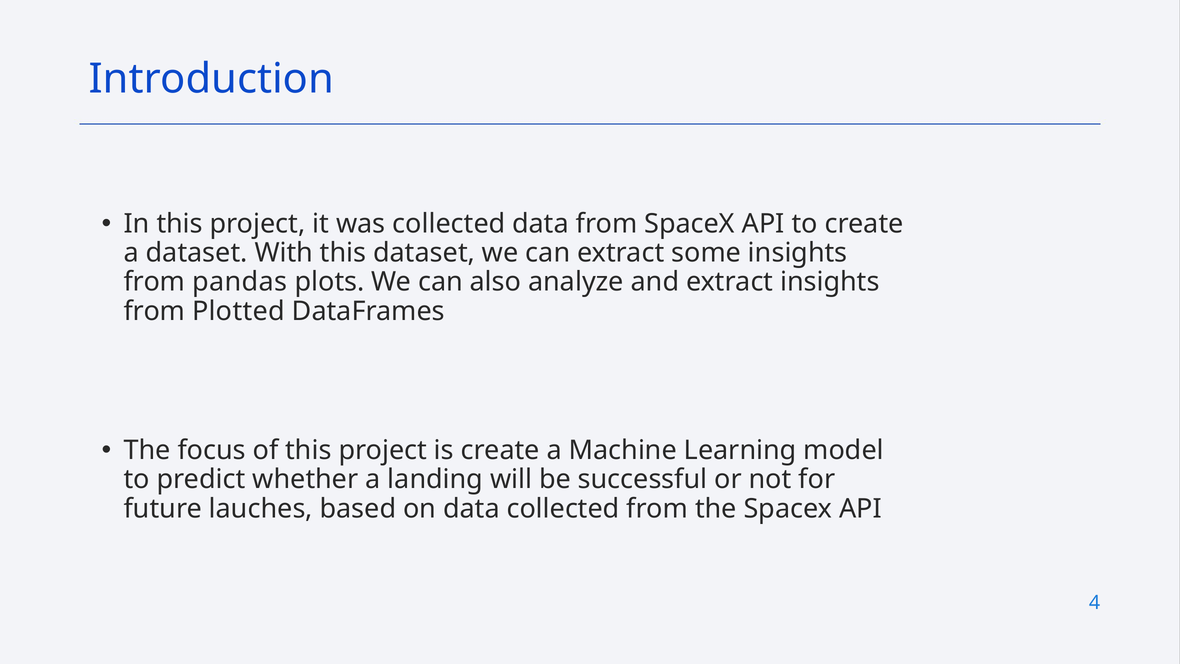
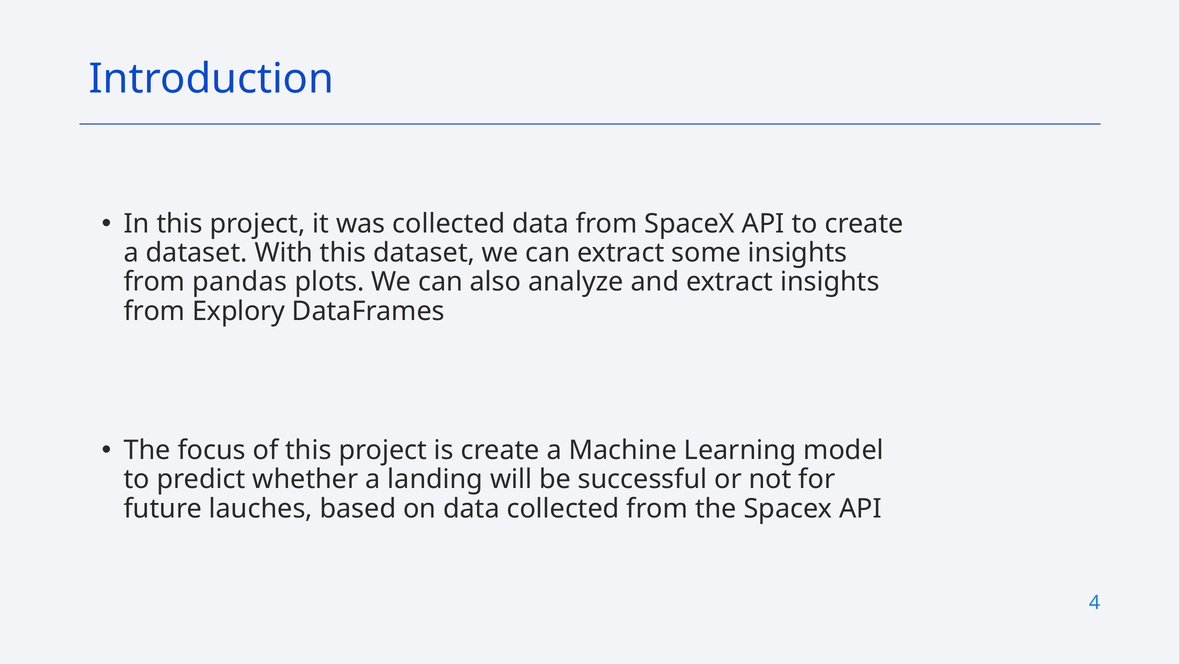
Plotted: Plotted -> Explory
